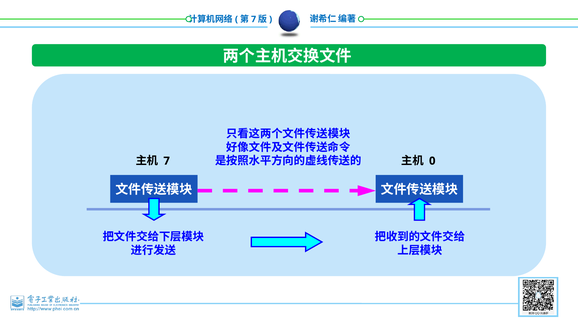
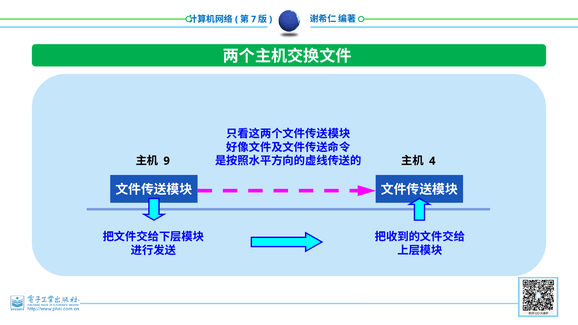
7 at (167, 161): 7 -> 9
0: 0 -> 4
